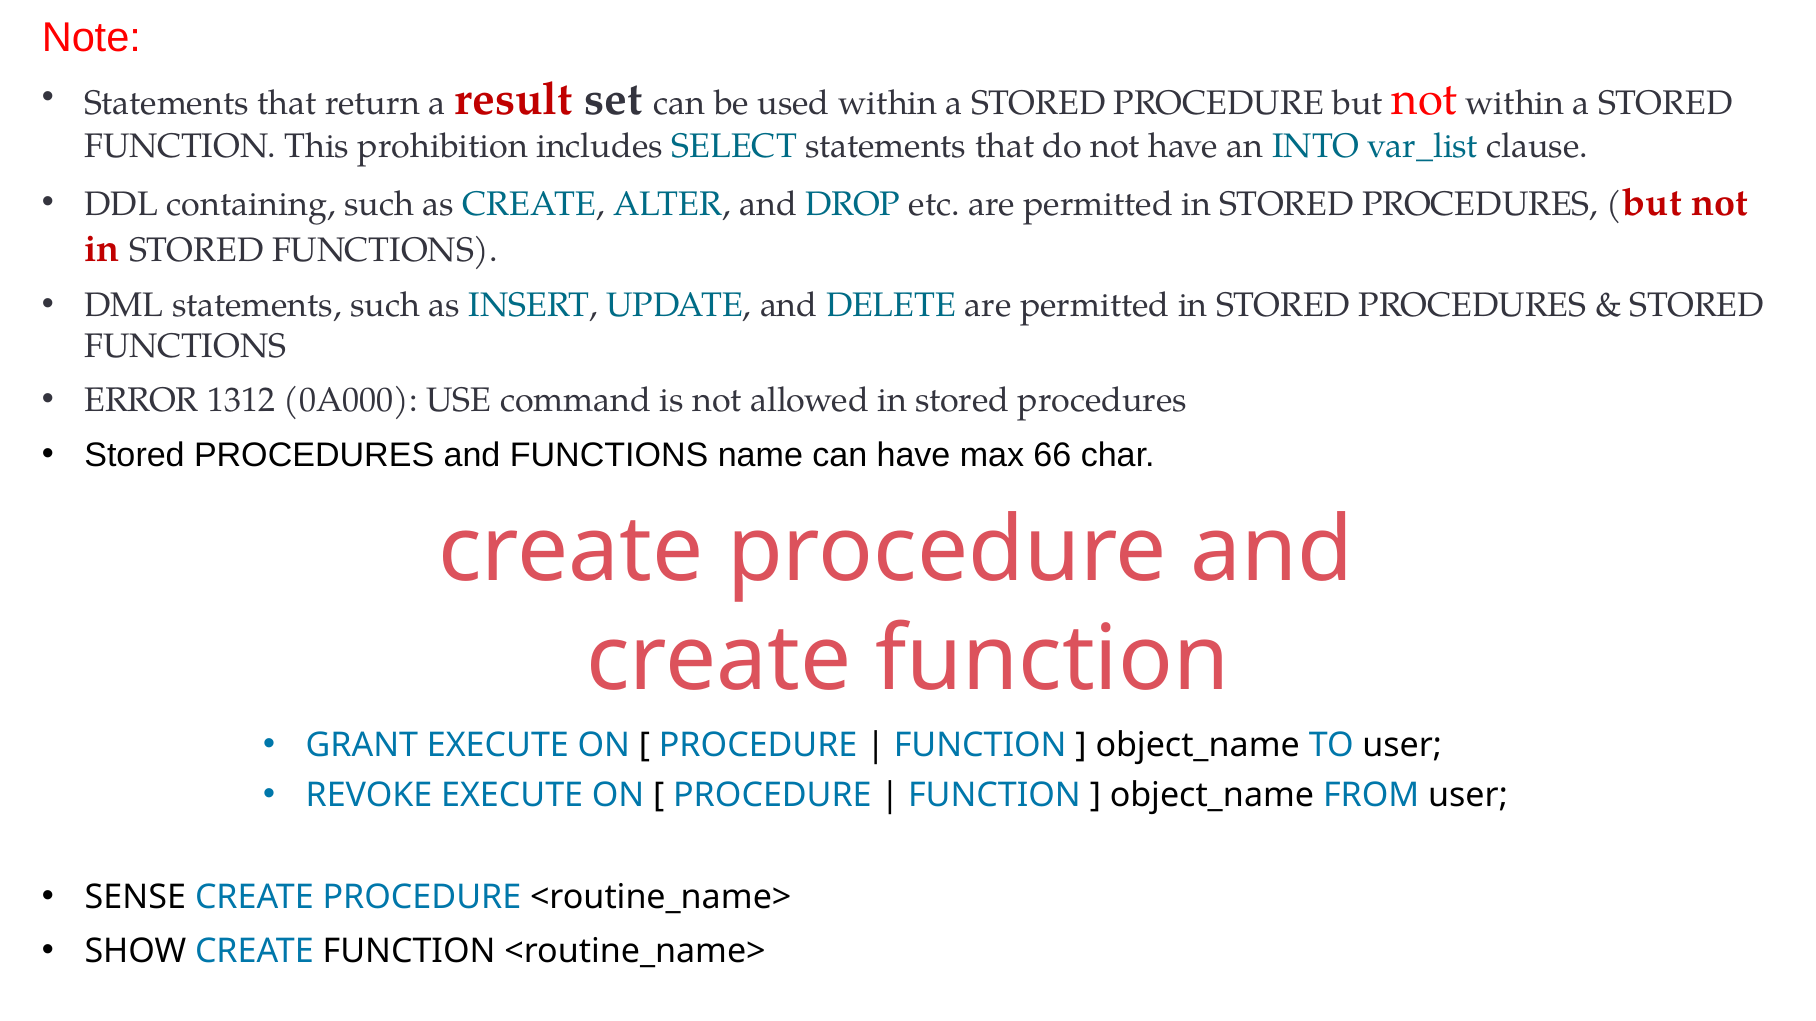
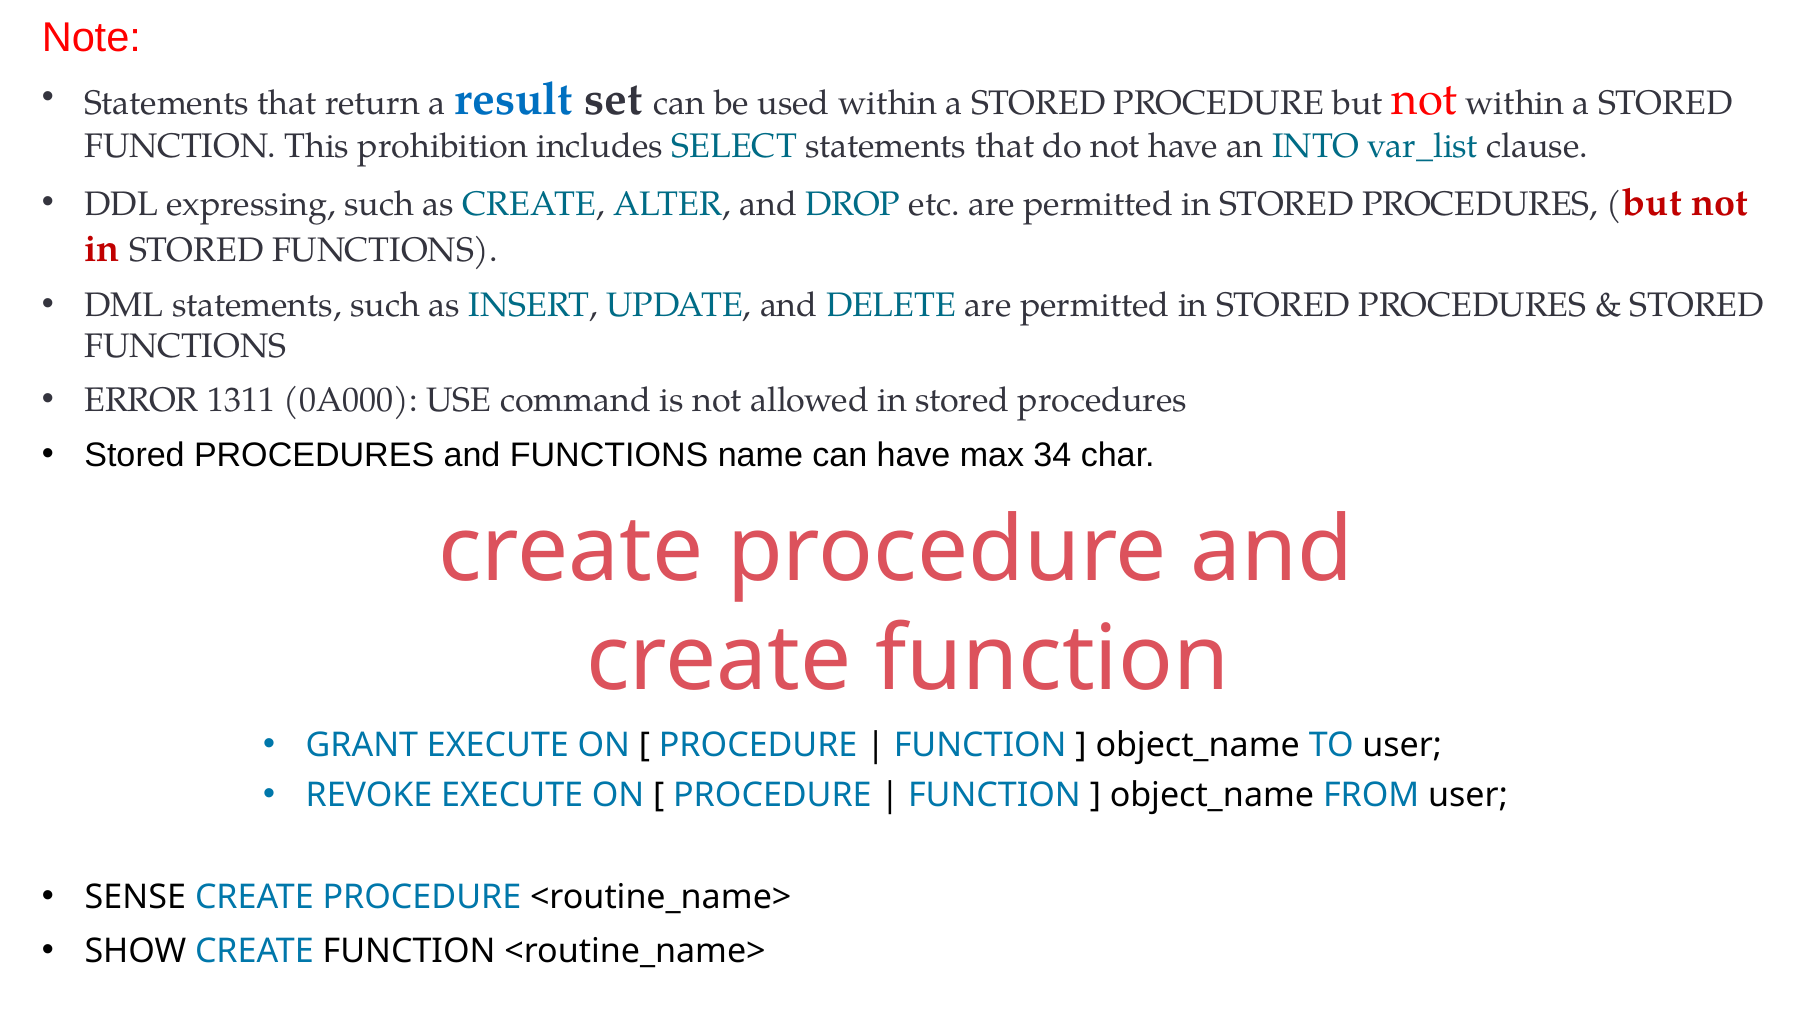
result colour: red -> blue
containing: containing -> expressing
1312: 1312 -> 1311
66: 66 -> 34
